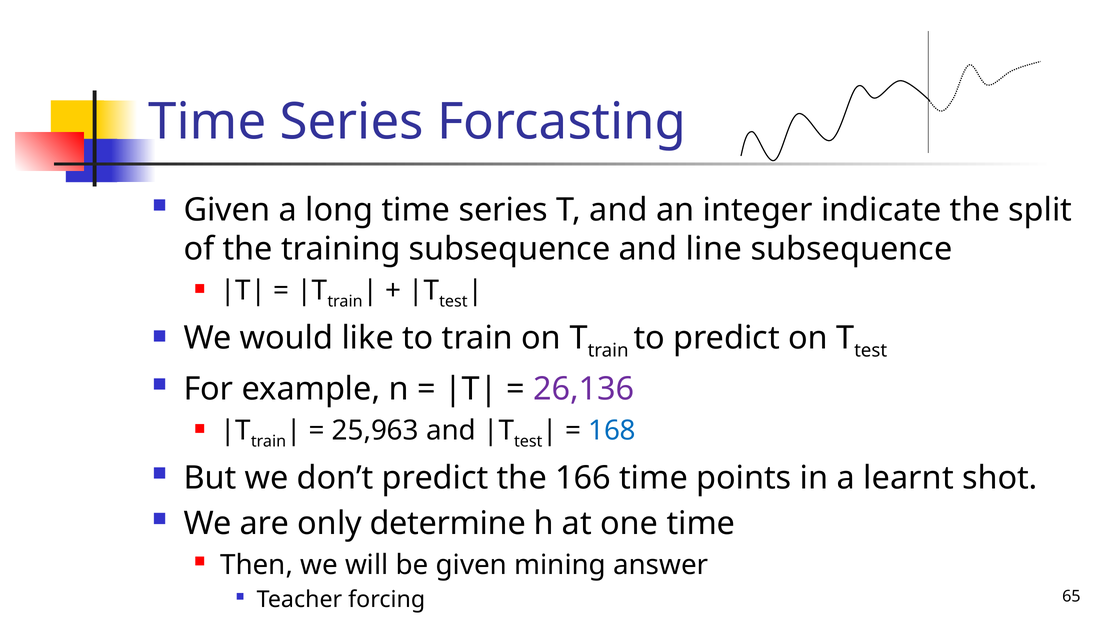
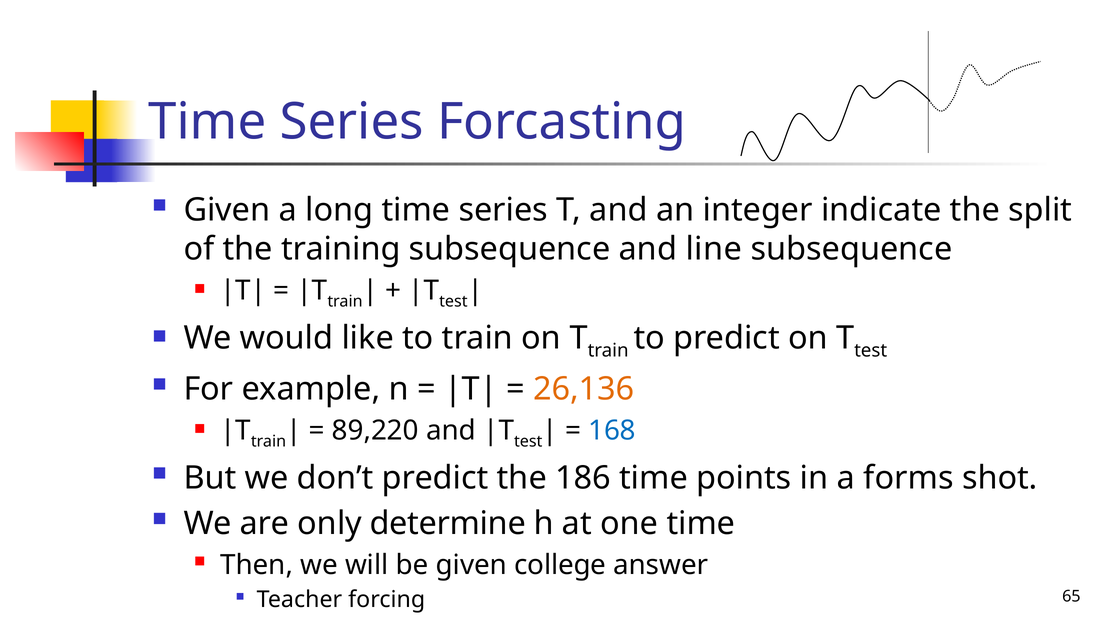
26,136 colour: purple -> orange
25,963: 25,963 -> 89,220
166: 166 -> 186
learnt: learnt -> forms
mining: mining -> college
